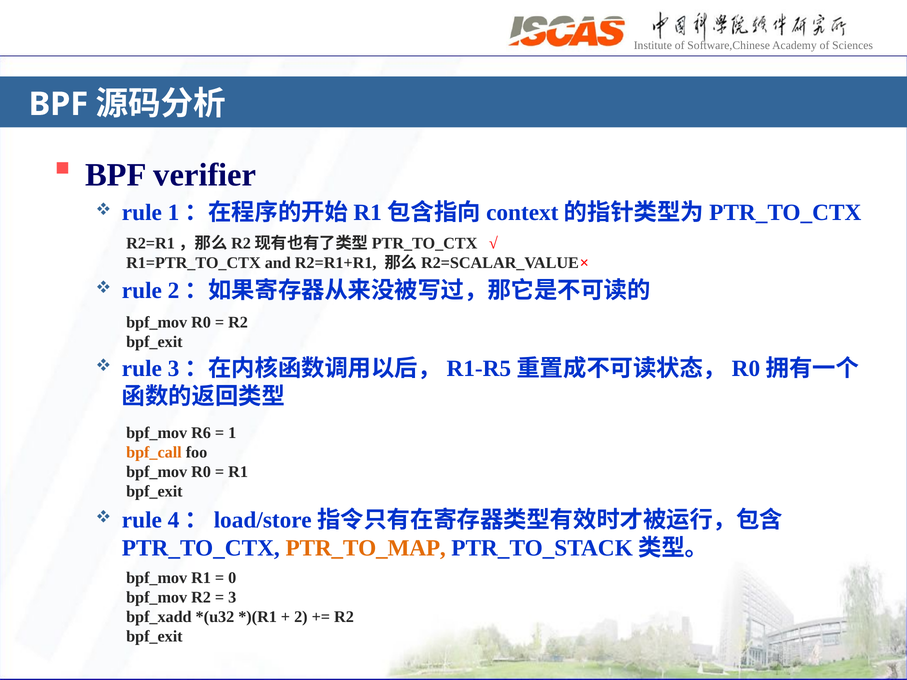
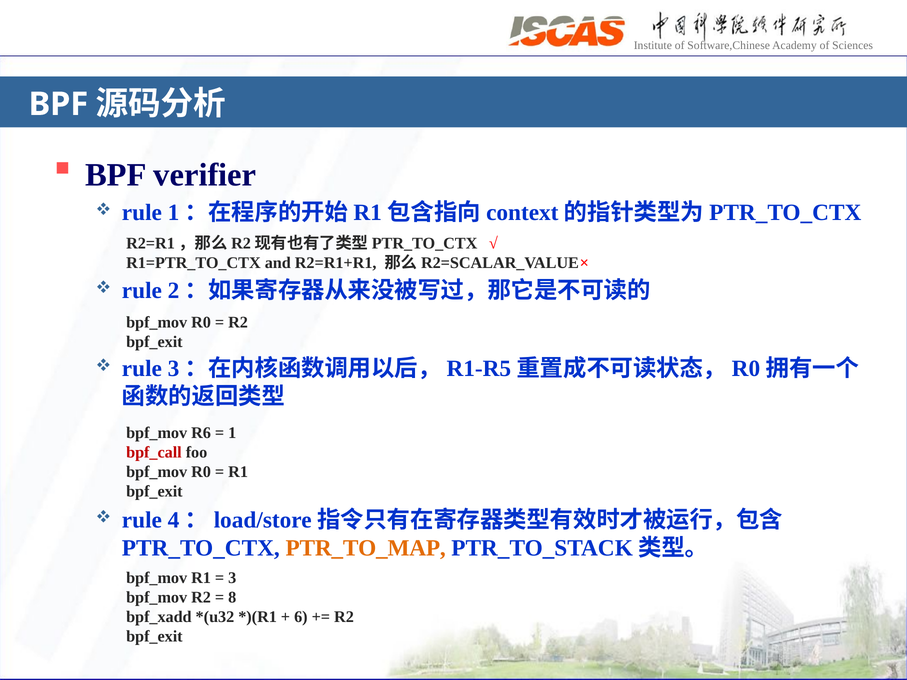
bpf_call colour: orange -> red
0: 0 -> 3
3: 3 -> 8
2: 2 -> 6
